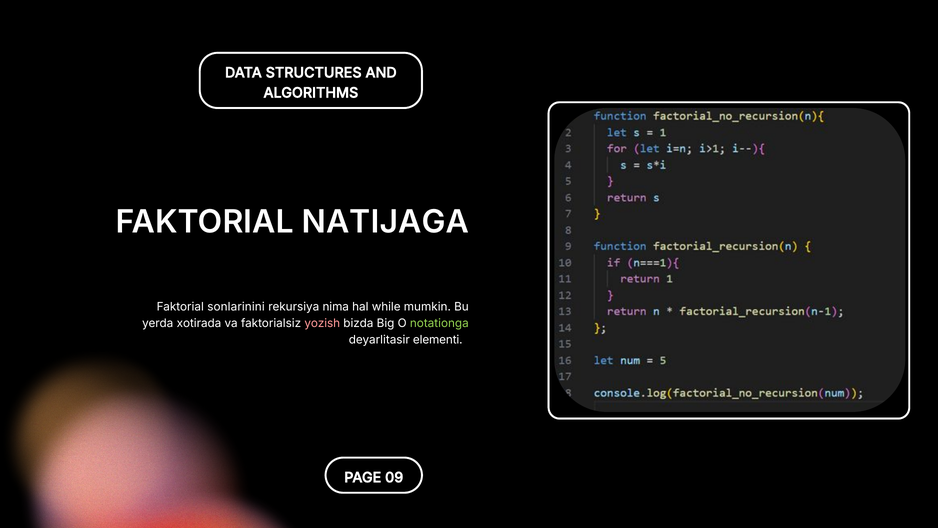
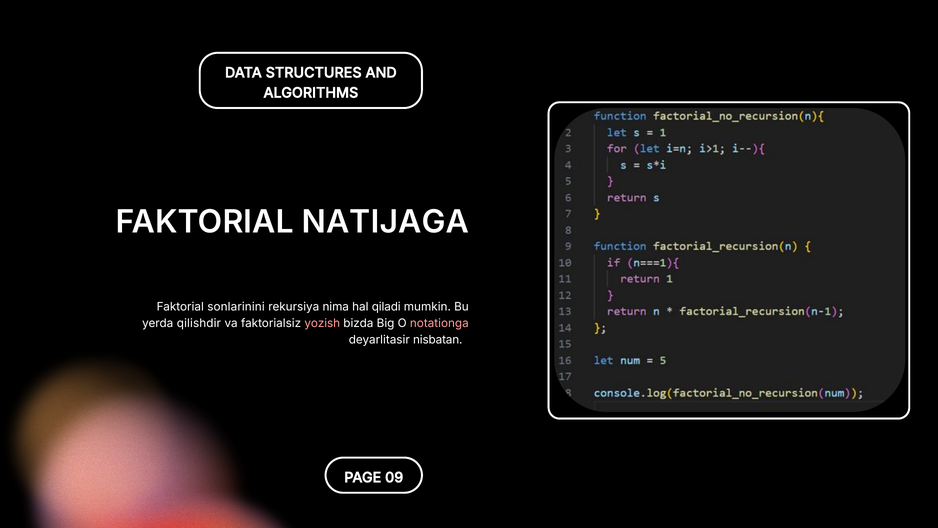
while: while -> qiladi
xotirada: xotirada -> qilishdir
notationga colour: light green -> pink
elementi: elementi -> nisbatan
